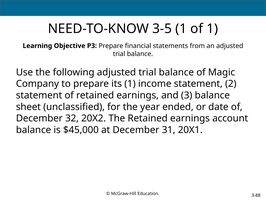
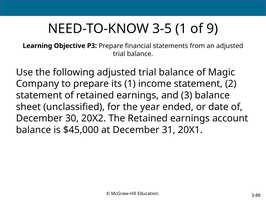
of 1: 1 -> 9
32: 32 -> 30
